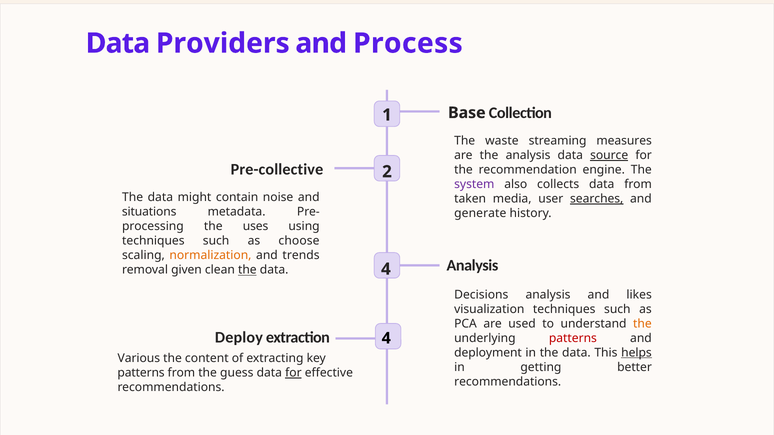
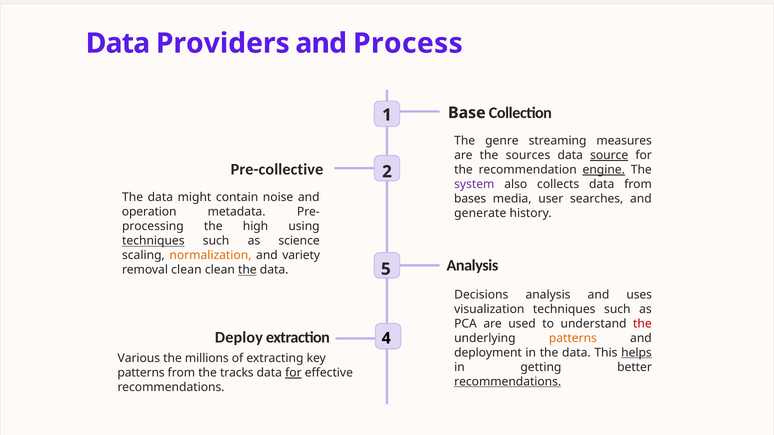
waste: waste -> genre
the analysis: analysis -> sources
engine underline: none -> present
taken: taken -> bases
searches underline: present -> none
situations: situations -> operation
uses: uses -> high
techniques at (153, 241) underline: none -> present
choose: choose -> science
trends: trends -> variety
removal given: given -> clean
data 4: 4 -> 5
likes: likes -> uses
the at (642, 324) colour: orange -> red
patterns at (573, 338) colour: red -> orange
content: content -> millions
guess: guess -> tracks
recommendations at (508, 382) underline: none -> present
